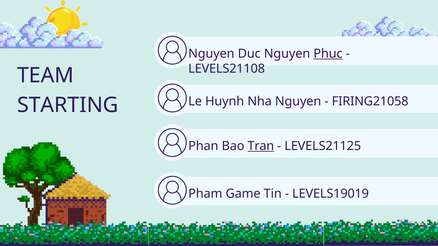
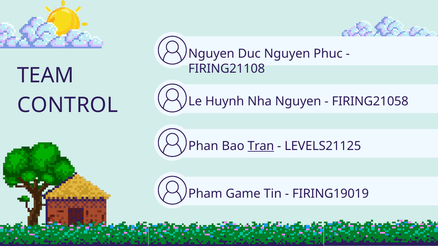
Phuc underline: present -> none
LEVELS21108: LEVELS21108 -> FIRING21108
STARTING: STARTING -> CONTROL
LEVELS19019: LEVELS19019 -> FIRING19019
